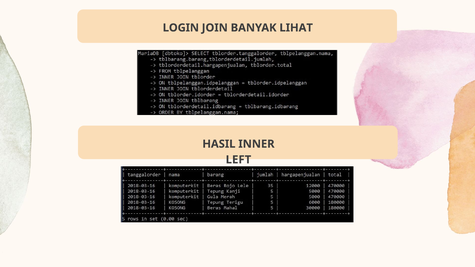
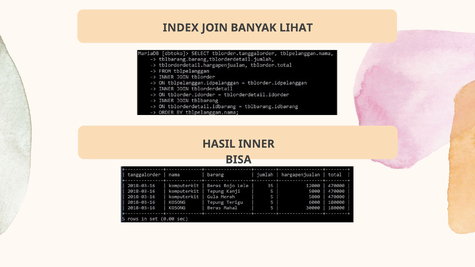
LOGIN: LOGIN -> INDEX
LEFT: LEFT -> BISA
